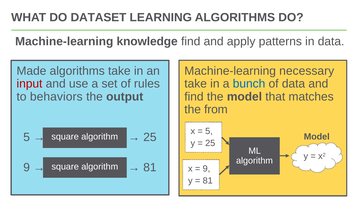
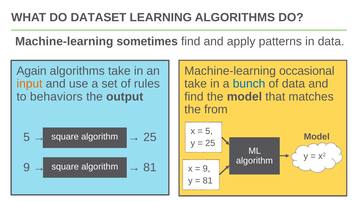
knowledge: knowledge -> sometimes
Made: Made -> Again
necessary: necessary -> occasional
input colour: red -> orange
